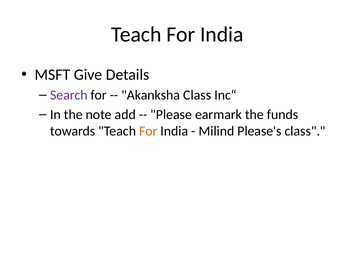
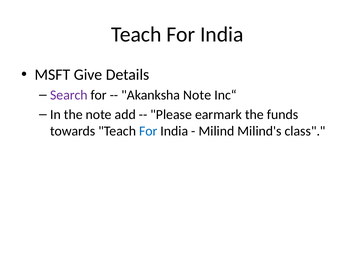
Akanksha Class: Class -> Note
For at (148, 131) colour: orange -> blue
Please's: Please's -> Milind's
